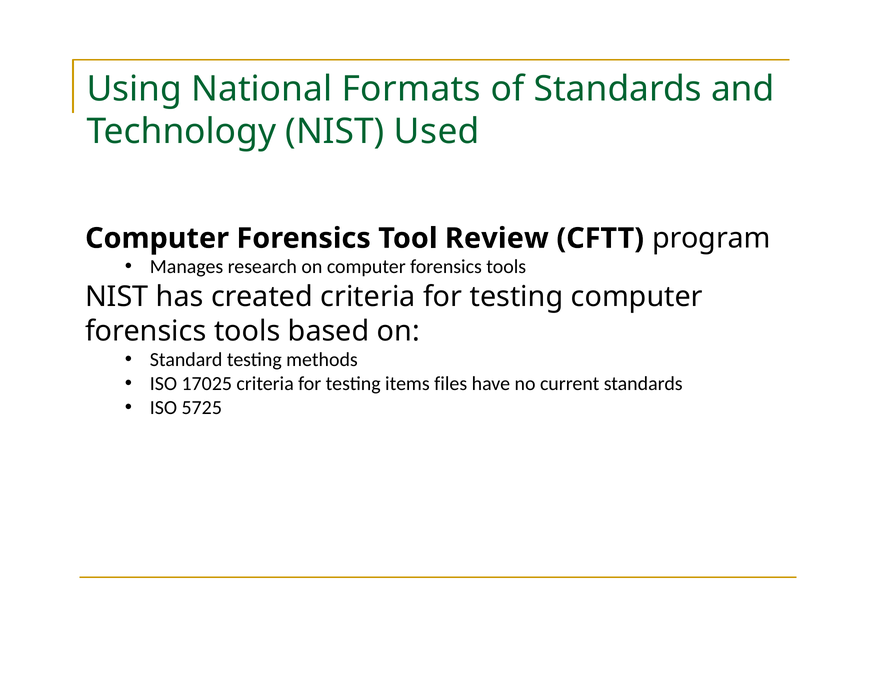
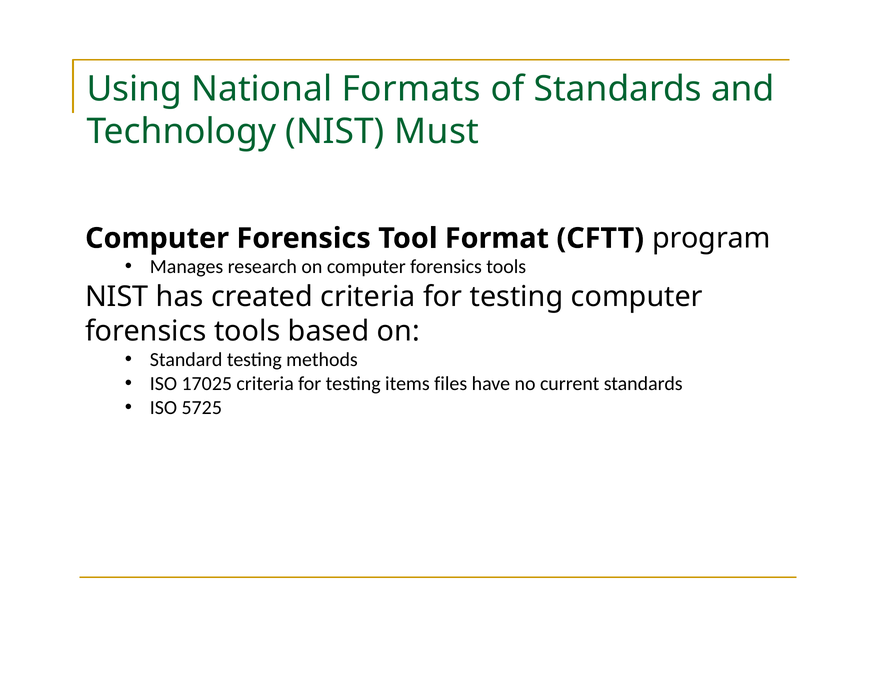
Used: Used -> Must
Review: Review -> Format
